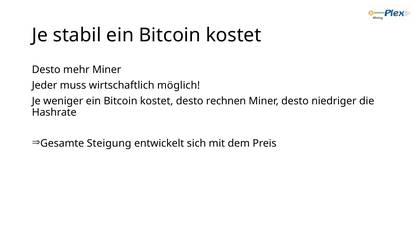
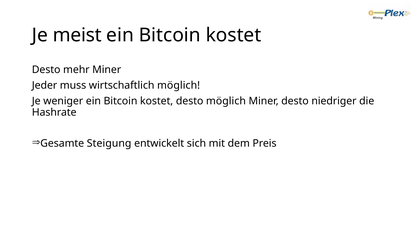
stabil: stabil -> meist
desto rechnen: rechnen -> möglich
